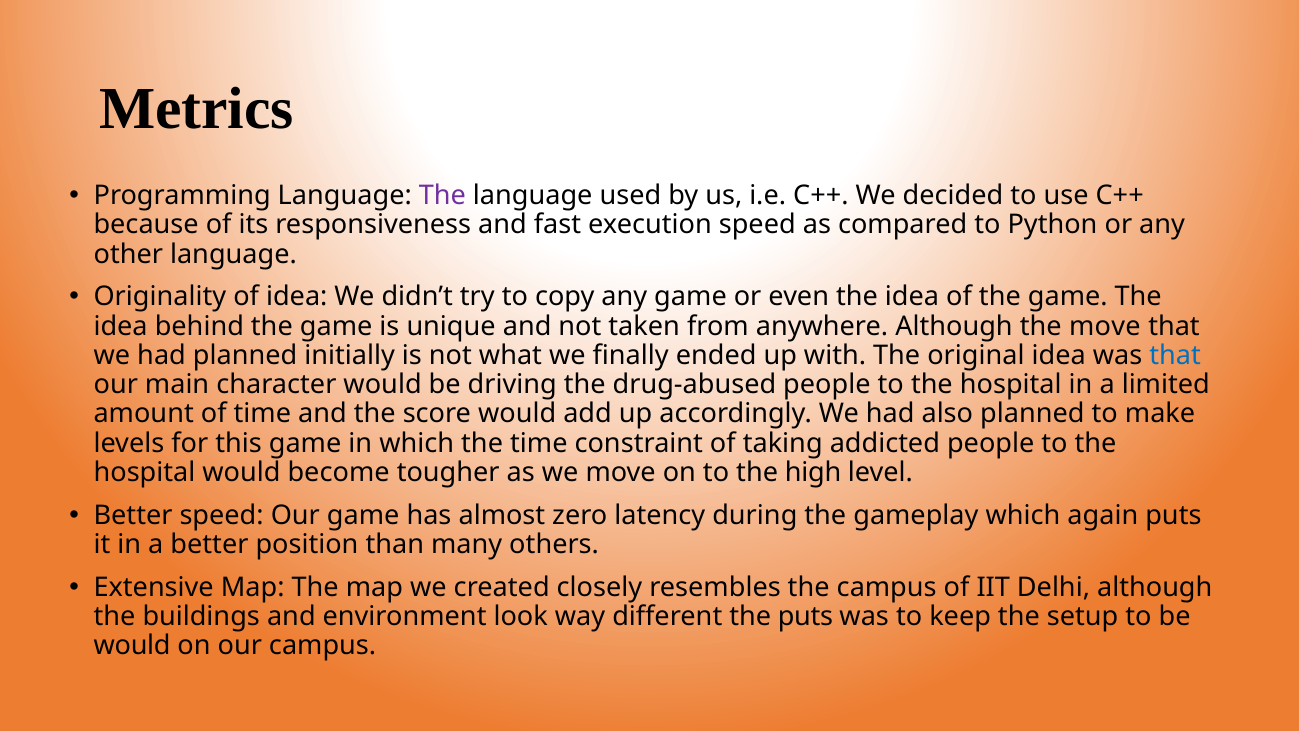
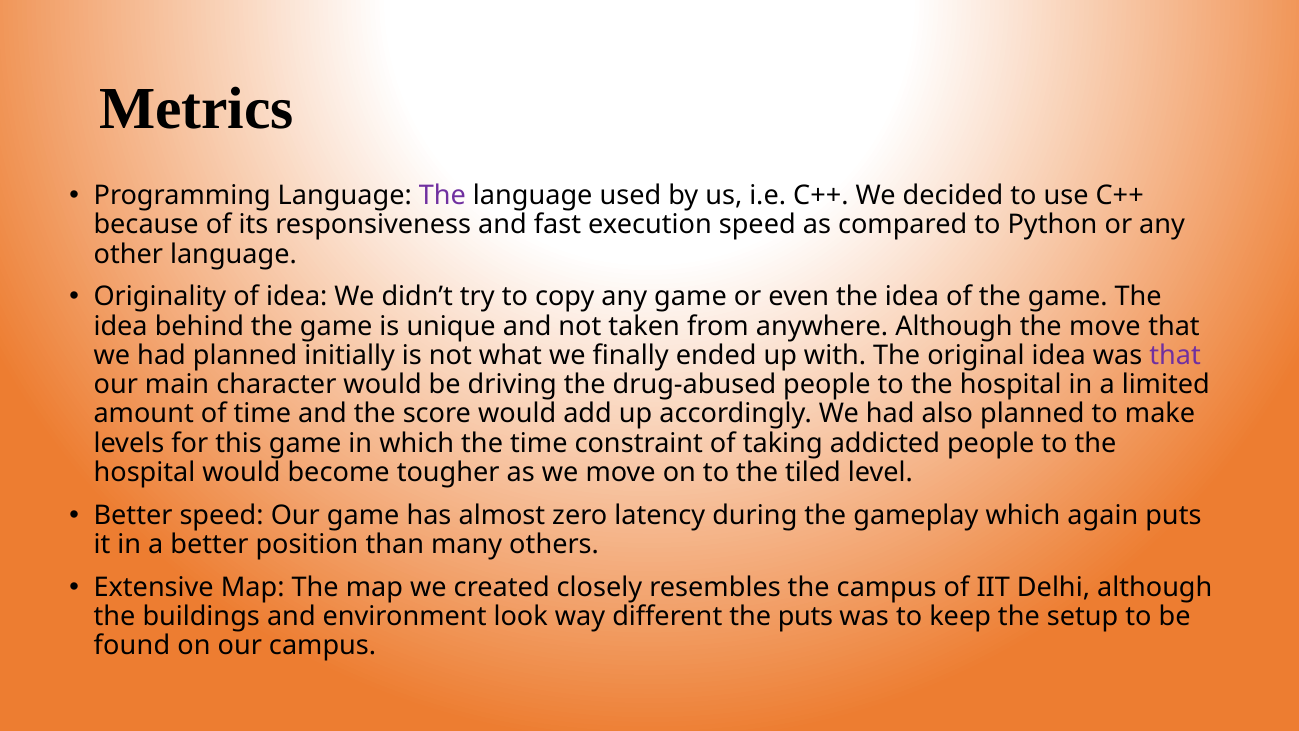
that at (1175, 355) colour: blue -> purple
high: high -> tiled
would at (132, 645): would -> found
